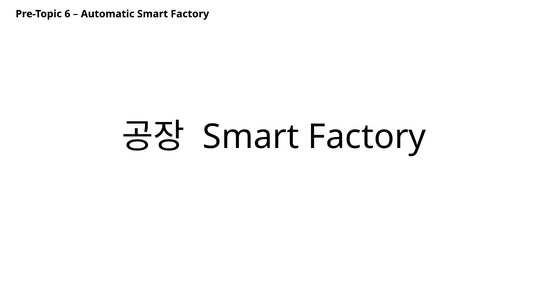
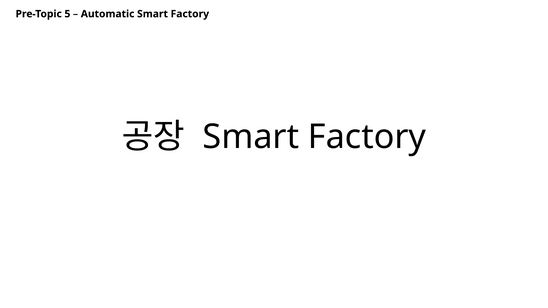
6: 6 -> 5
